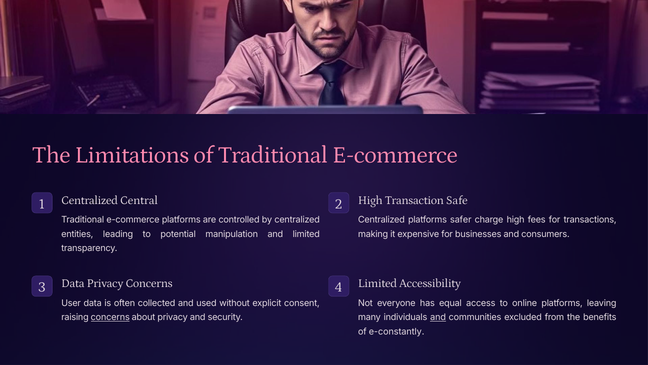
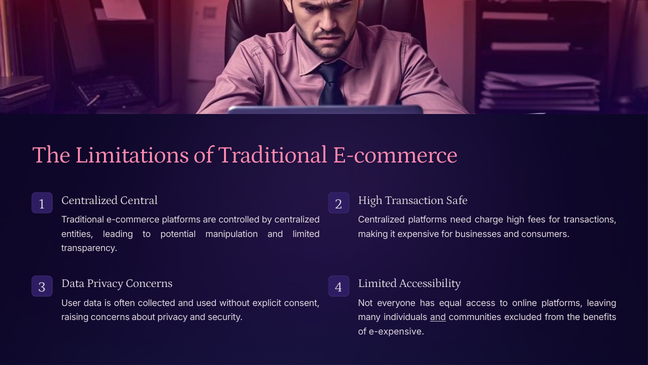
safer: safer -> need
concerns at (110, 317) underline: present -> none
e-constantly: e-constantly -> e-expensive
